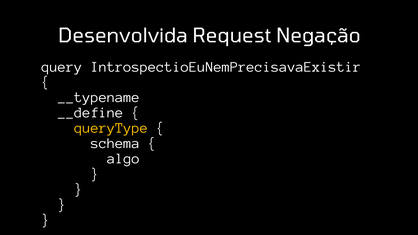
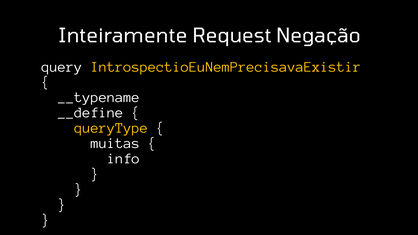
Desenvolvida: Desenvolvida -> Inteiramente
IntrospectioEuNemPrecisavaExistir colour: white -> yellow
schema: schema -> muitas
algo: algo -> info
